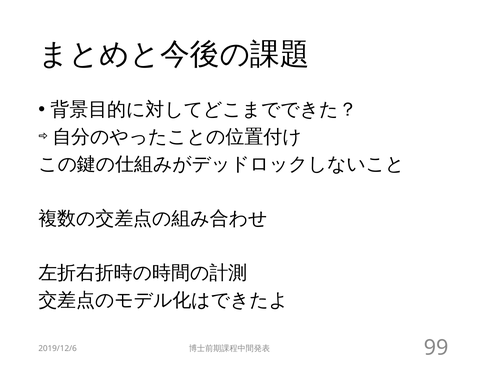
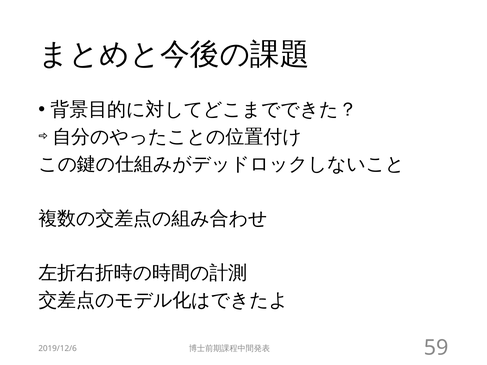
99: 99 -> 59
